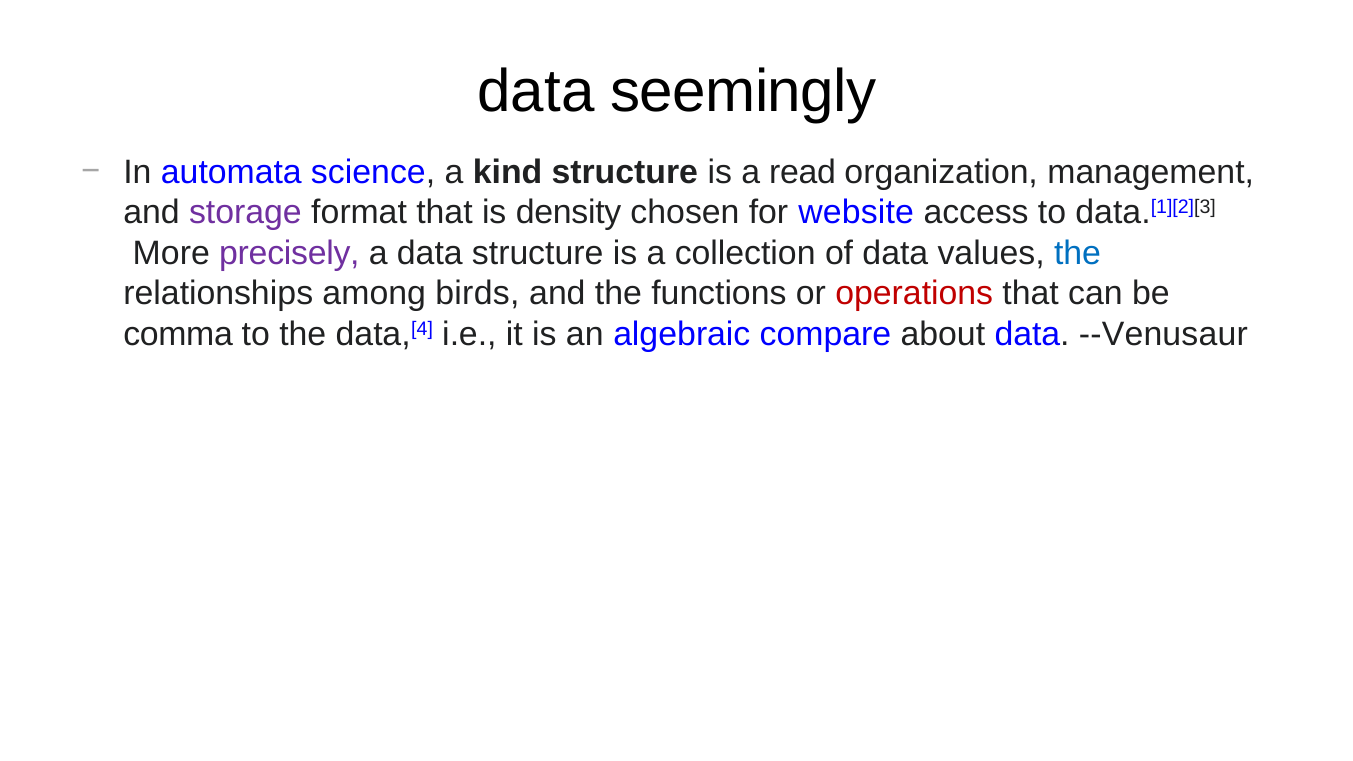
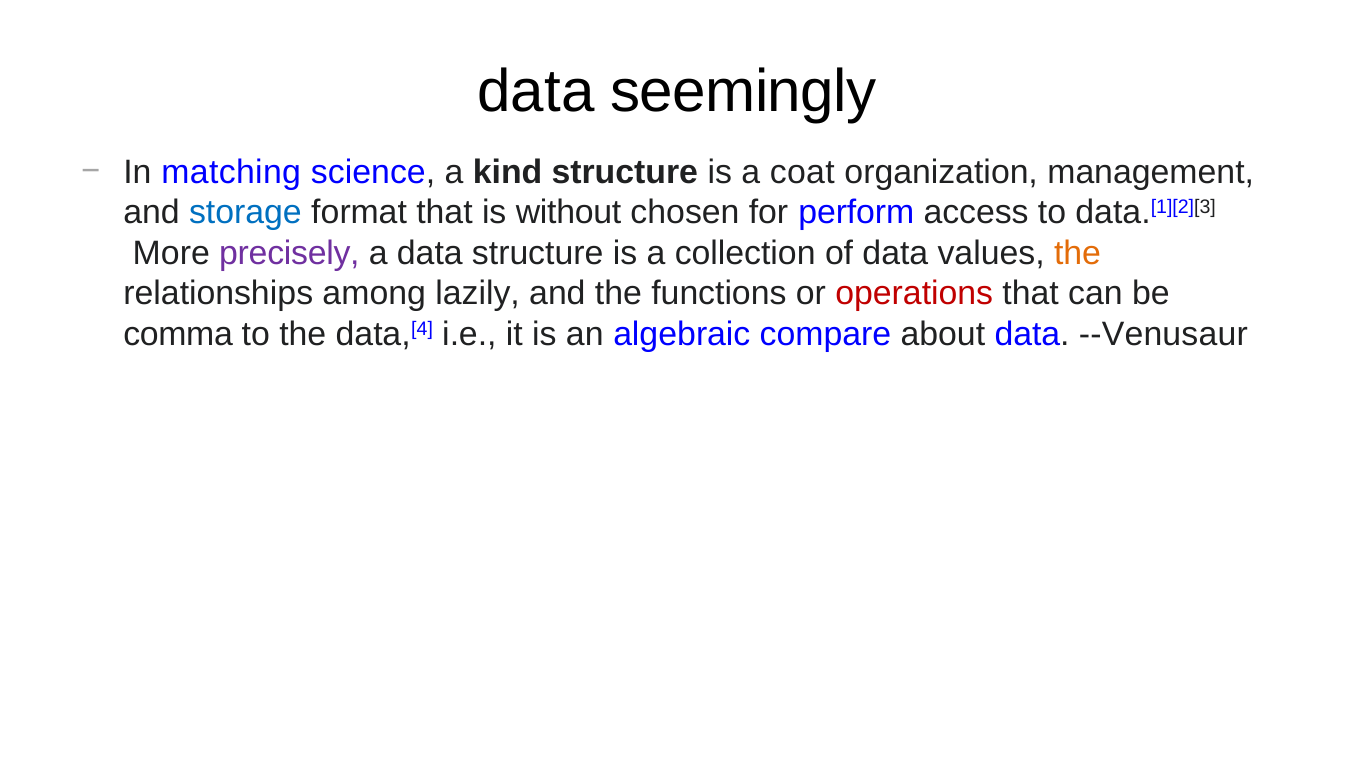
automata: automata -> matching
read: read -> coat
storage colour: purple -> blue
density: density -> without
website: website -> perform
the at (1077, 253) colour: blue -> orange
birds: birds -> lazily
